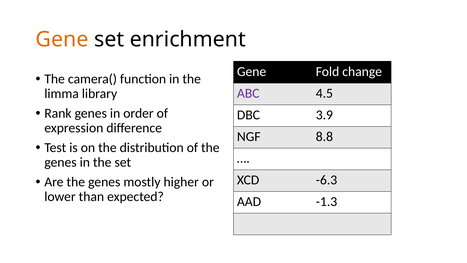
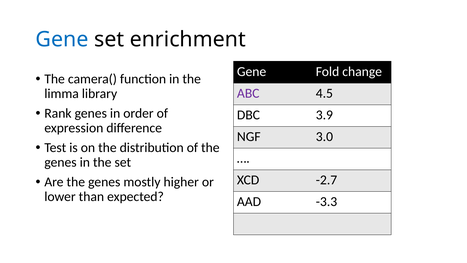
Gene at (62, 39) colour: orange -> blue
8.8: 8.8 -> 3.0
-6.3: -6.3 -> -2.7
-1.3: -1.3 -> -3.3
